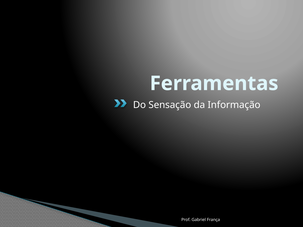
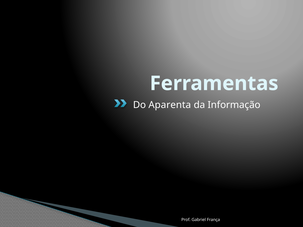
Sensação: Sensação -> Aparenta
